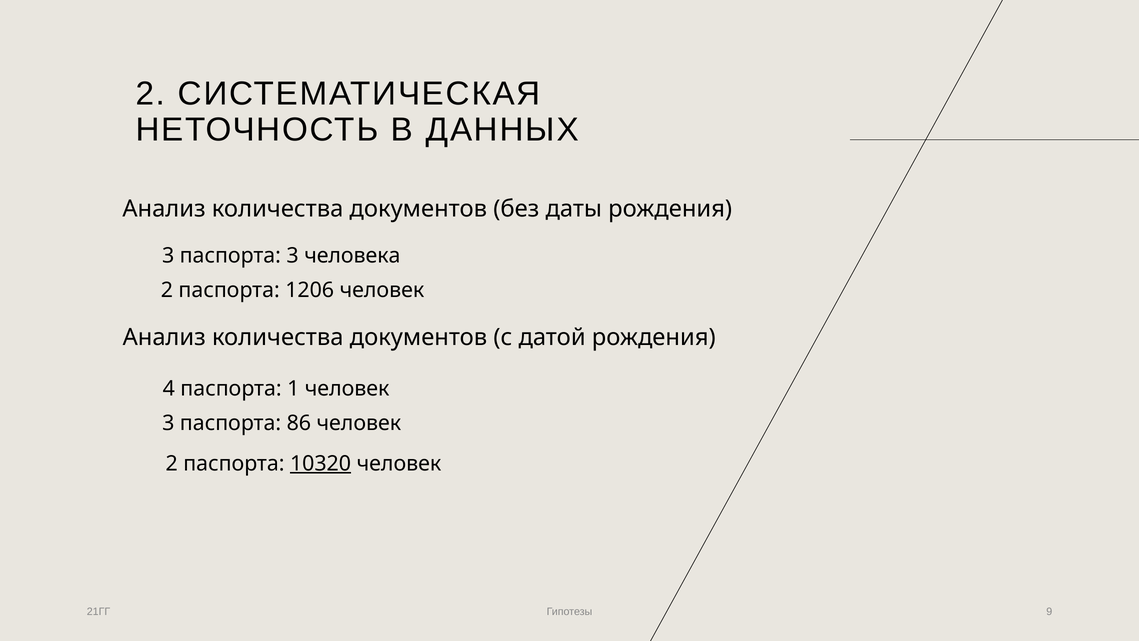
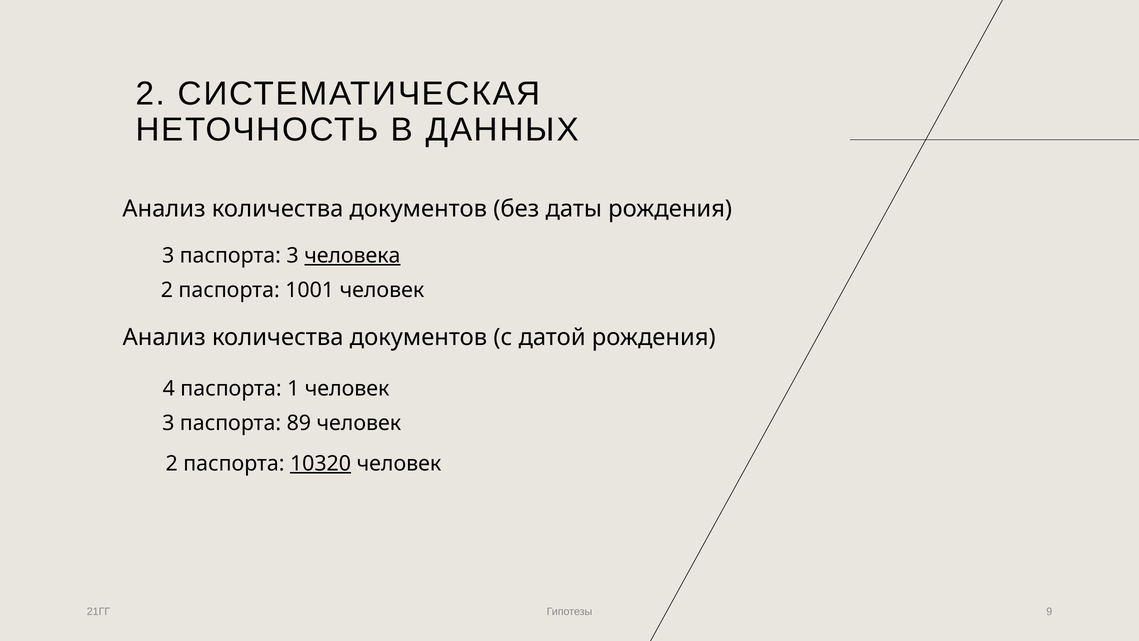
человека underline: none -> present
1206: 1206 -> 1001
86: 86 -> 89
